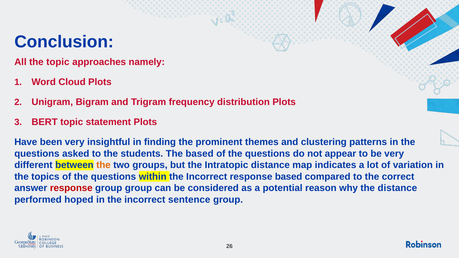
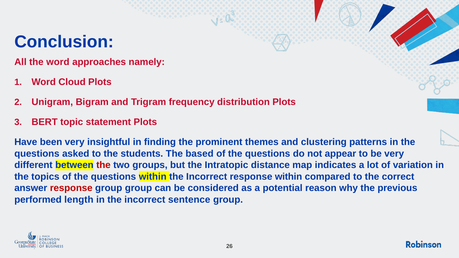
the topic: topic -> word
the at (103, 165) colour: orange -> red
response based: based -> within
the distance: distance -> previous
hoped: hoped -> length
